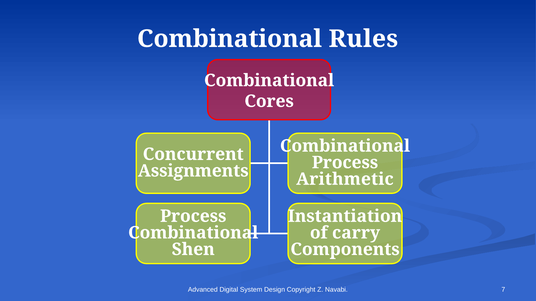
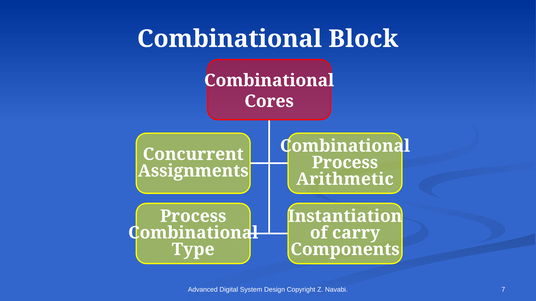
Rules: Rules -> Block
Shen: Shen -> Type
